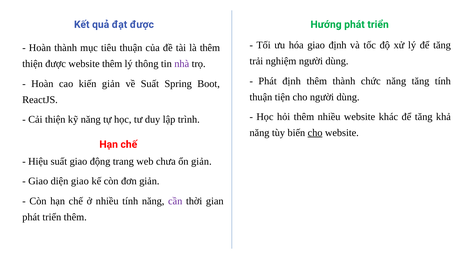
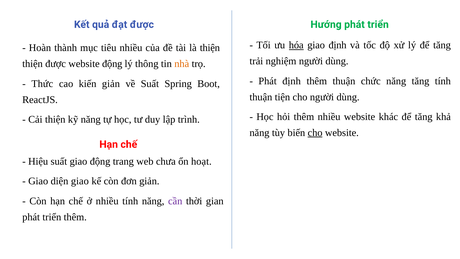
hóa underline: none -> present
tiêu thuận: thuận -> nhiều
là thêm: thêm -> thiện
website thêm: thêm -> động
nhà colour: purple -> orange
thêm thành: thành -> thuận
Hoàn at (42, 84): Hoàn -> Thức
ổn giản: giản -> hoạt
